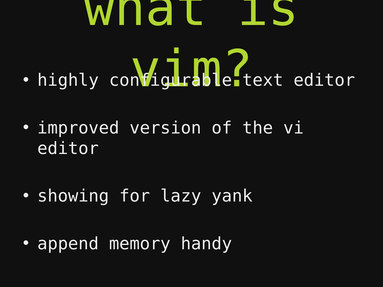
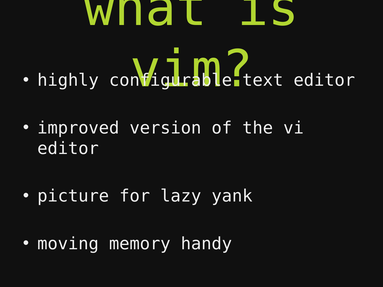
showing: showing -> picture
append: append -> moving
